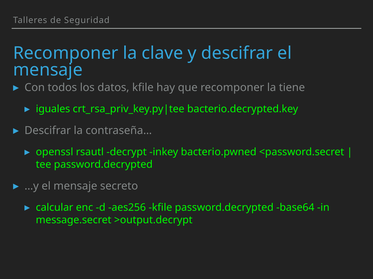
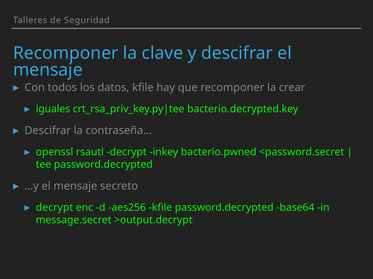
tiene: tiene -> crear
calcular at (55, 208): calcular -> decrypt
